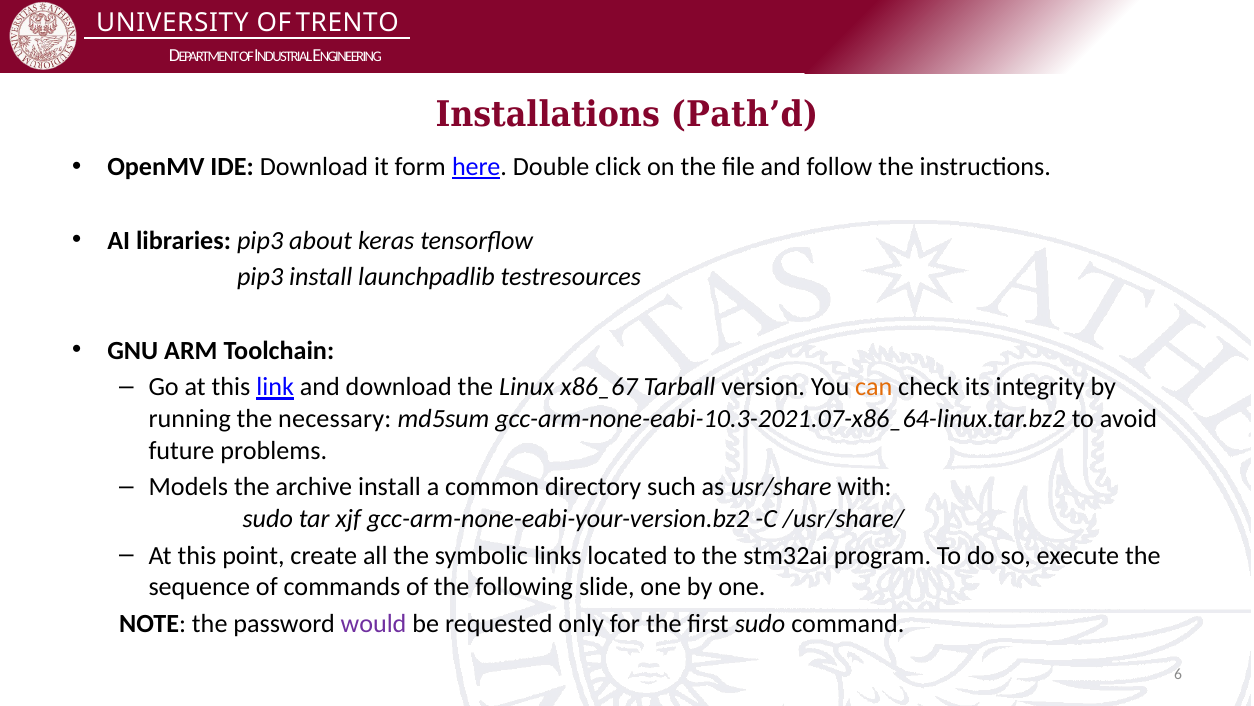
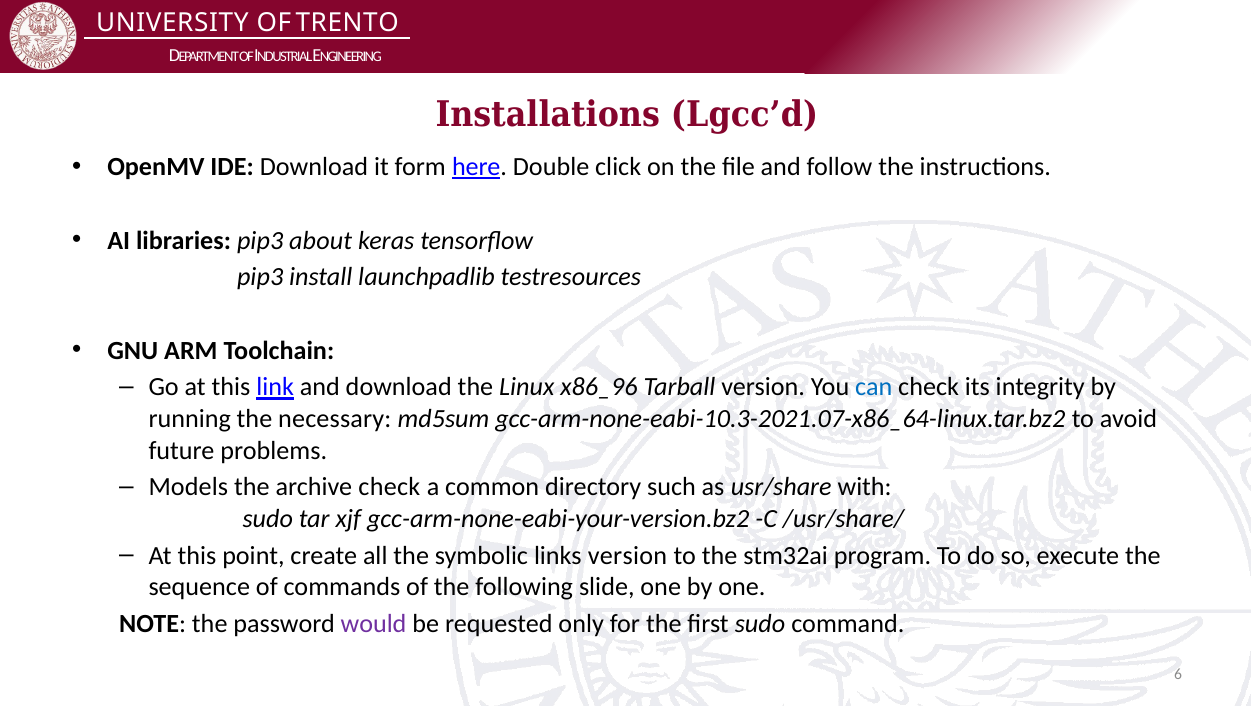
Path’d: Path’d -> Lgcc’d
x86_67: x86_67 -> x86_96
can colour: orange -> blue
archive install: install -> check
links located: located -> version
